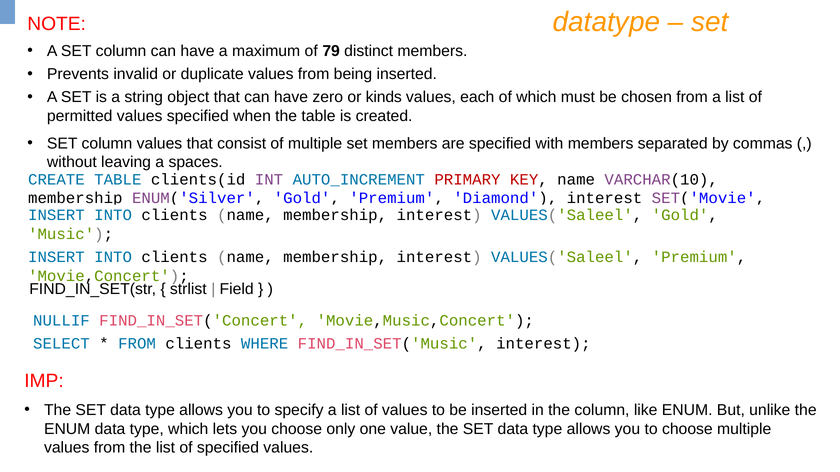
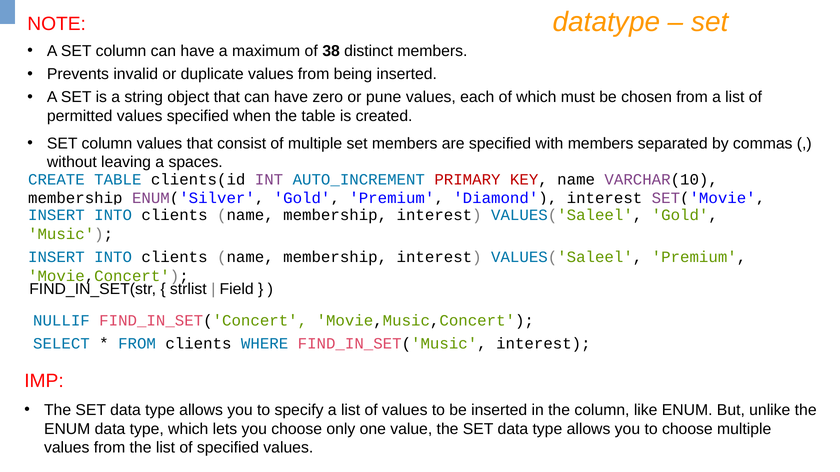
79: 79 -> 38
kinds: kinds -> pune
